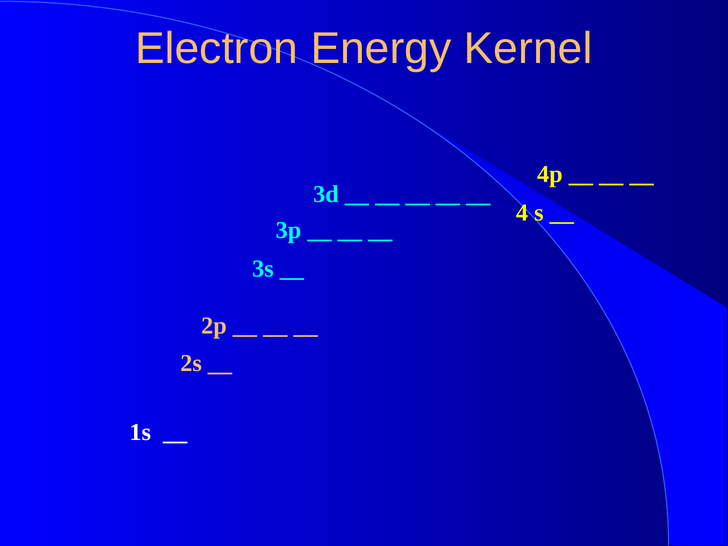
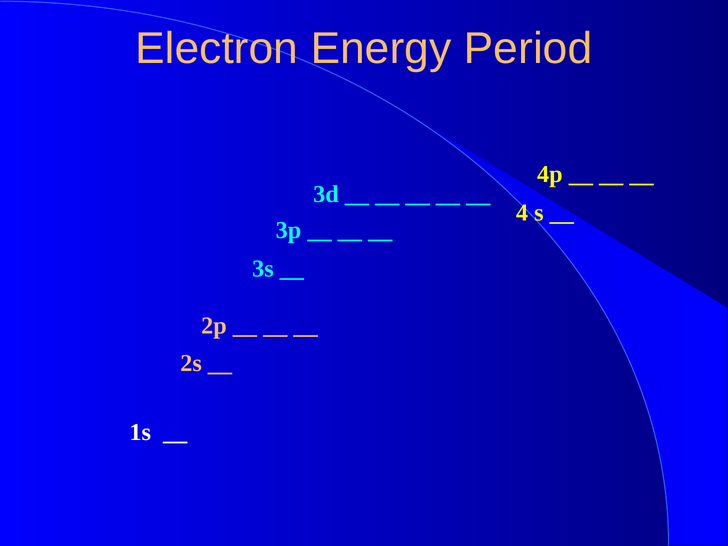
Kernel: Kernel -> Period
